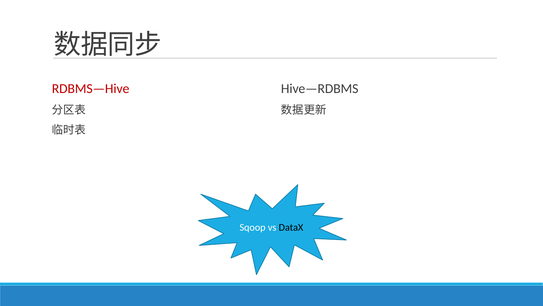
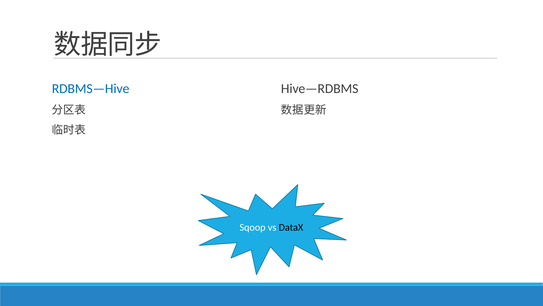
RDBMS—Hive colour: red -> blue
